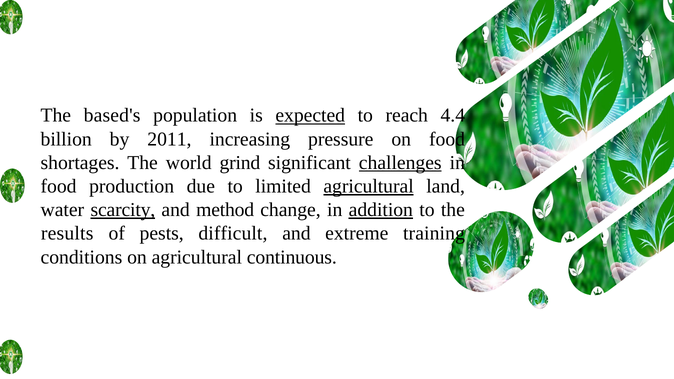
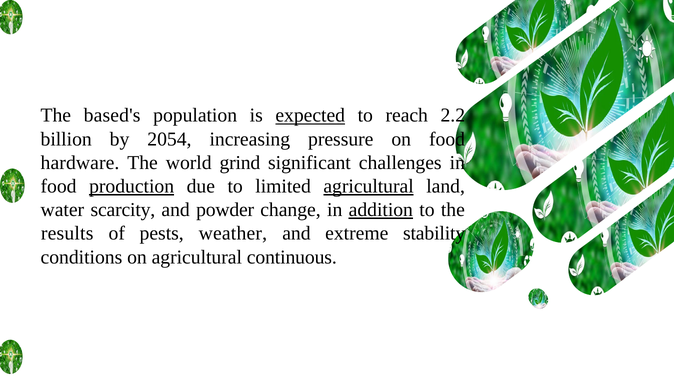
4.4: 4.4 -> 2.2
2011: 2011 -> 2054
shortages: shortages -> hardware
challenges underline: present -> none
production underline: none -> present
scarcity underline: present -> none
method: method -> powder
difficult: difficult -> weather
training: training -> stability
